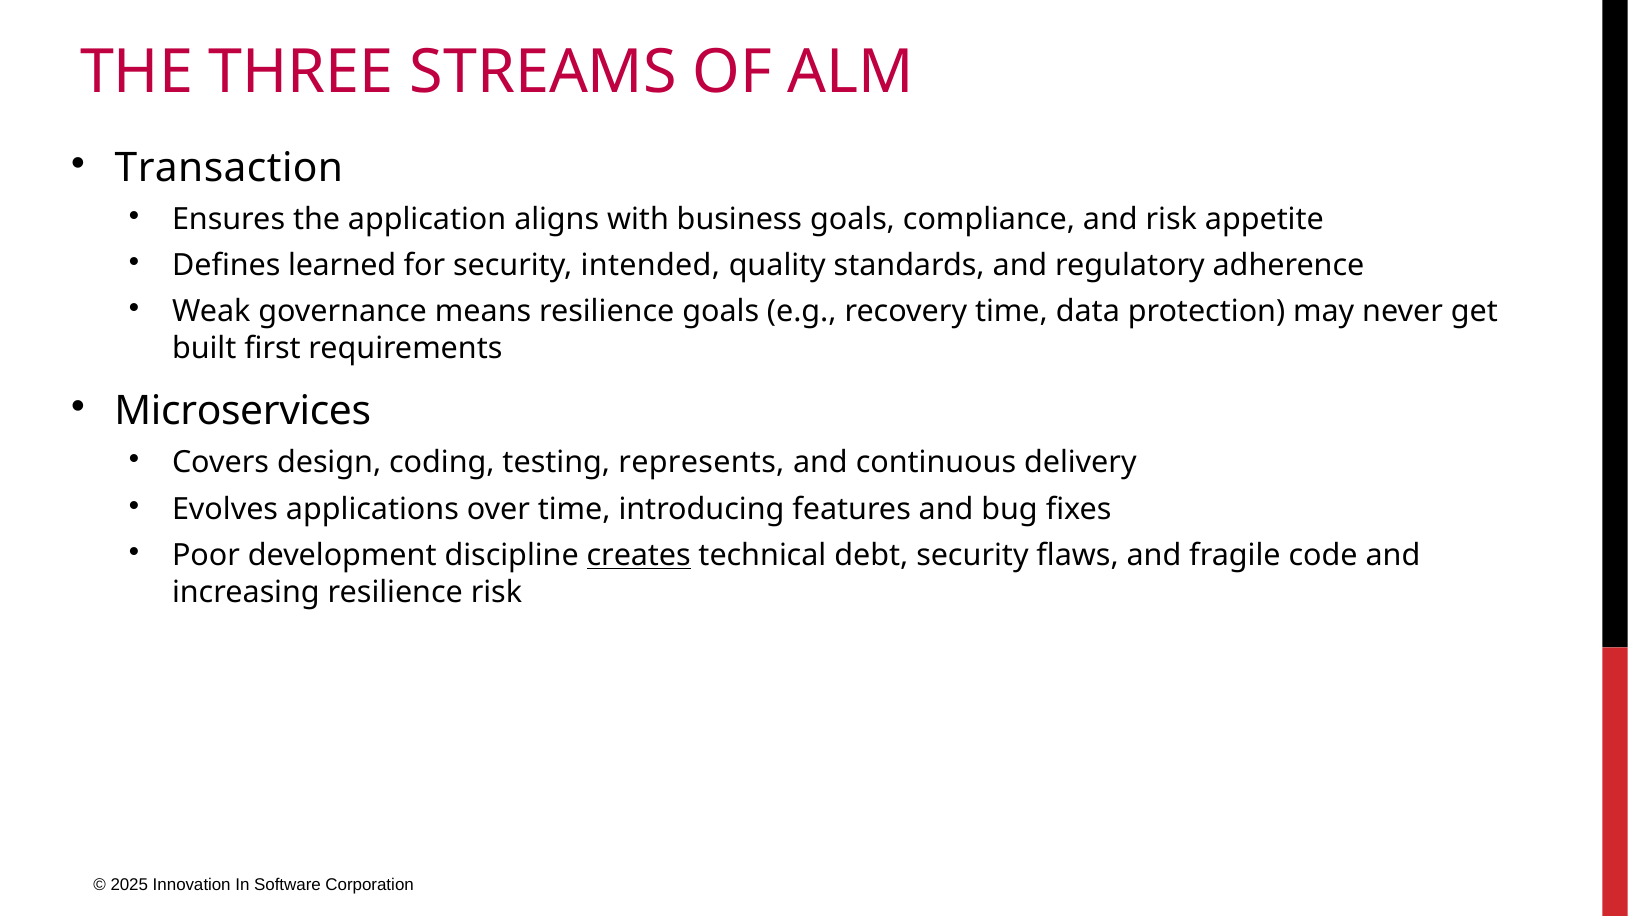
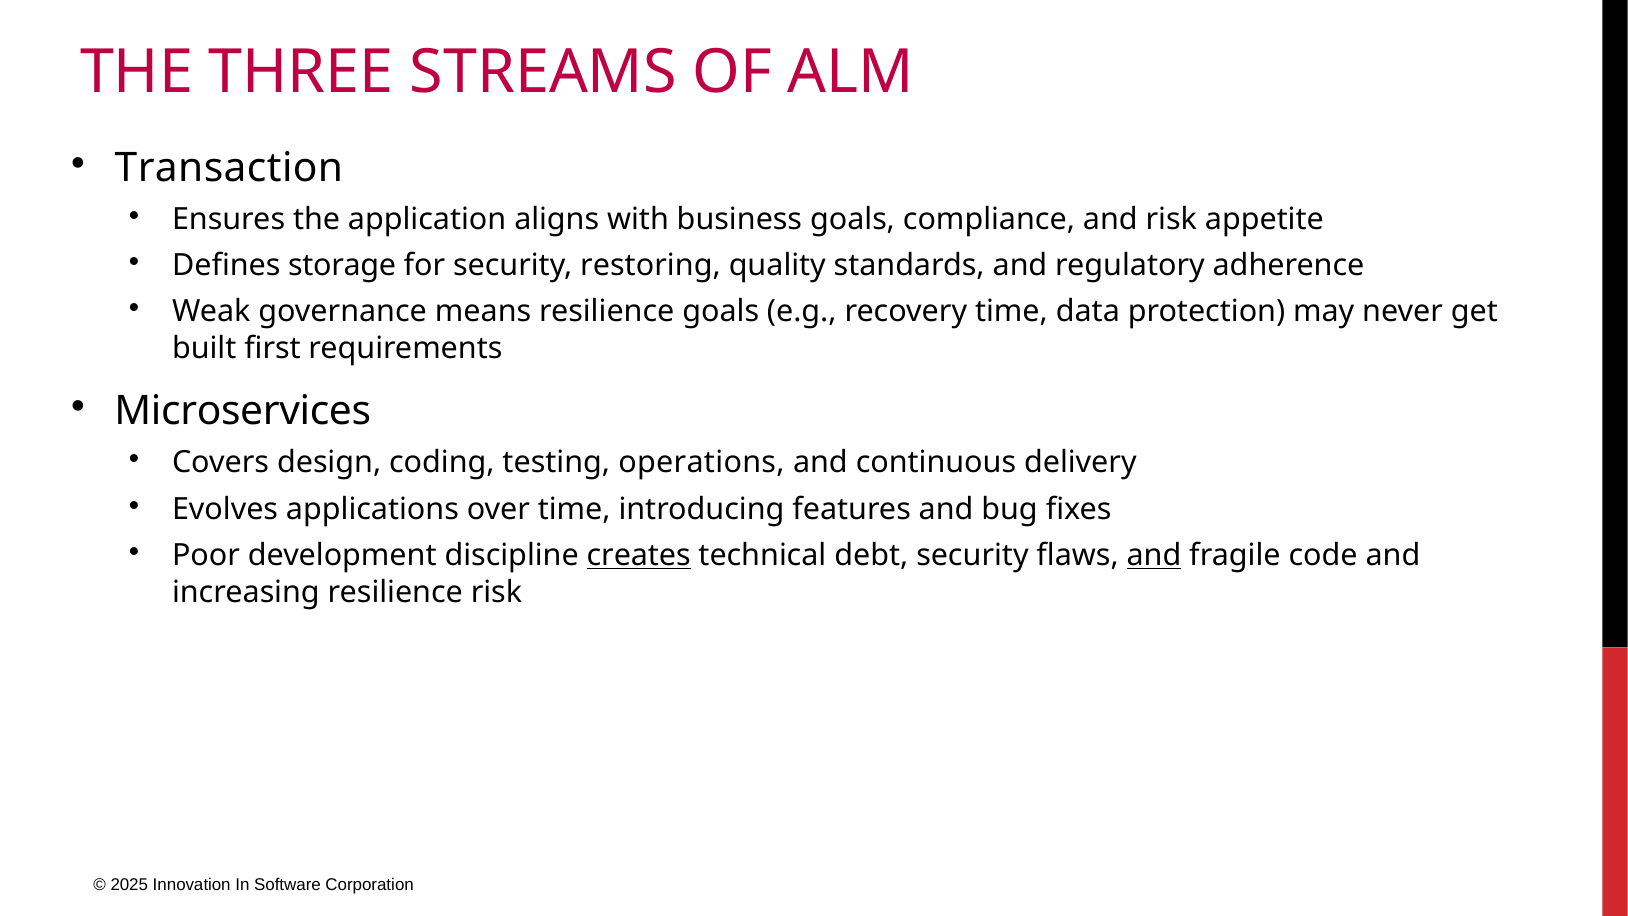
learned: learned -> storage
intended: intended -> restoring
represents: represents -> operations
and at (1154, 555) underline: none -> present
